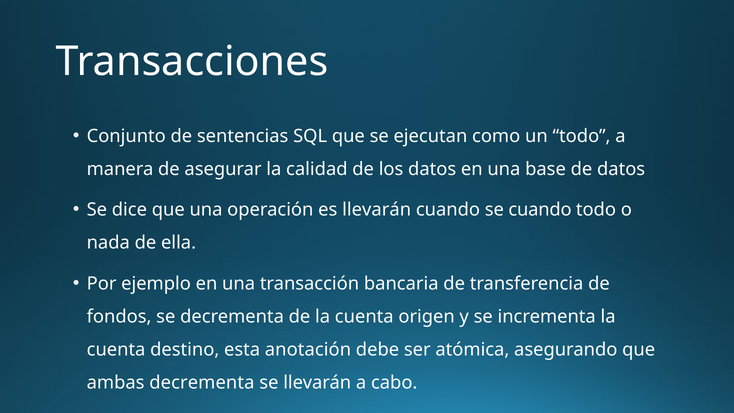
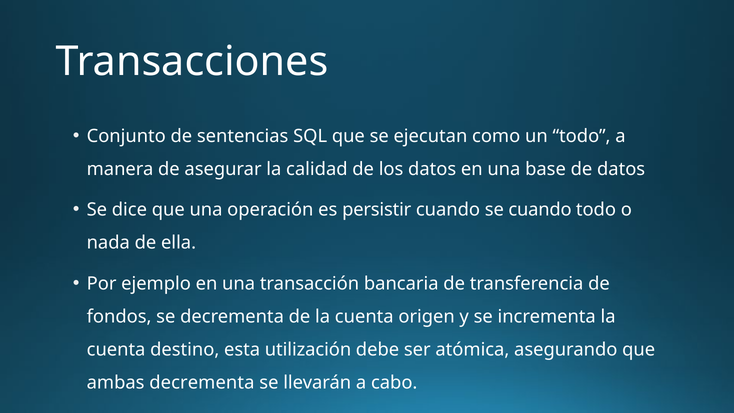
es llevarán: llevarán -> persistir
anotación: anotación -> utilización
